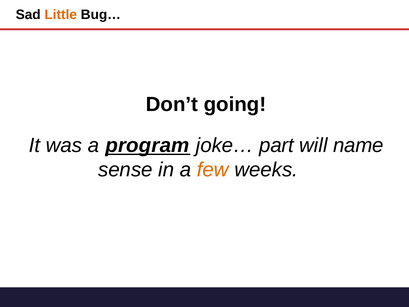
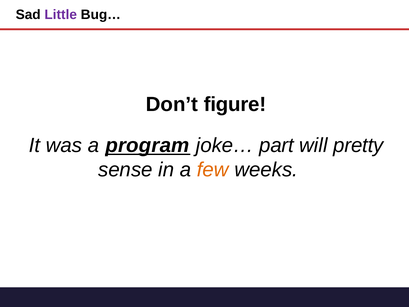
Little colour: orange -> purple
going: going -> figure
name: name -> pretty
